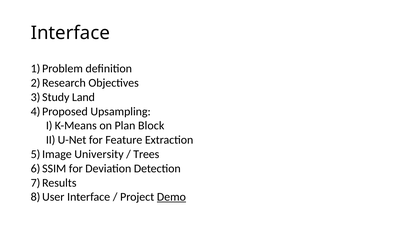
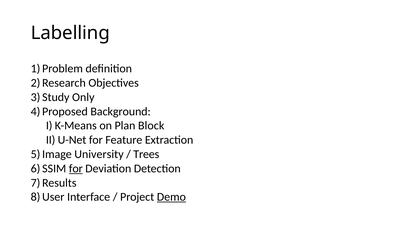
Interface at (70, 33): Interface -> Labelling
Land: Land -> Only
Upsampling: Upsampling -> Background
for at (76, 169) underline: none -> present
